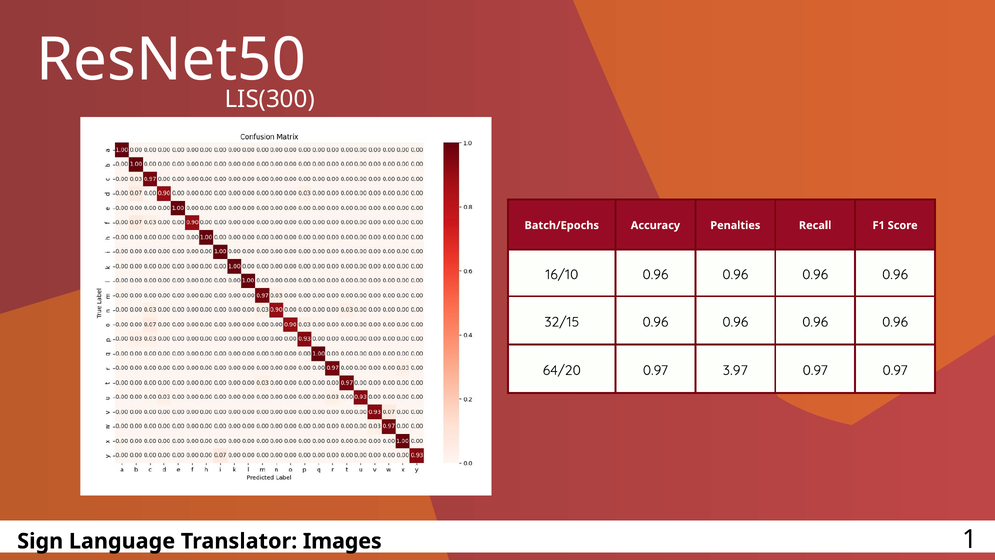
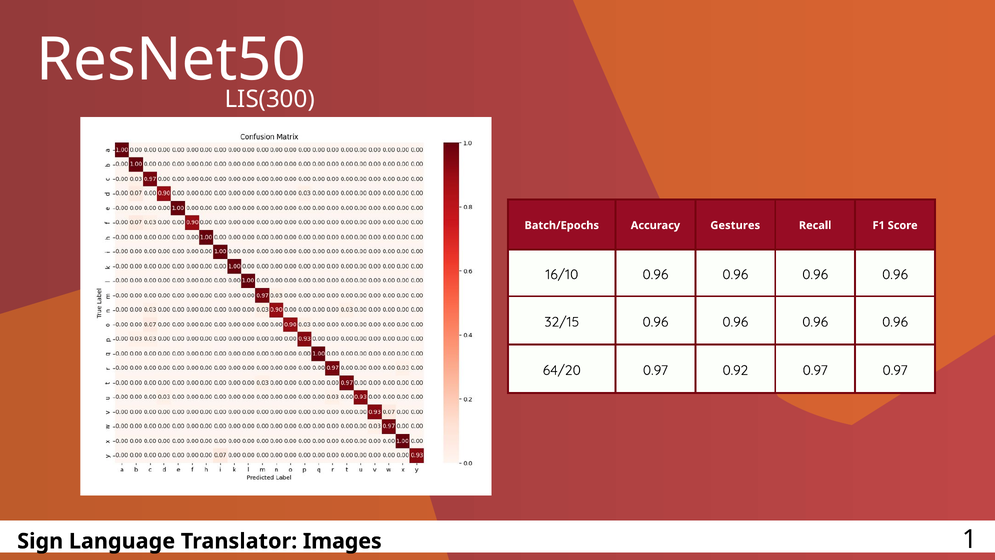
Penalties: Penalties -> Gestures
3.97: 3.97 -> 0.92
